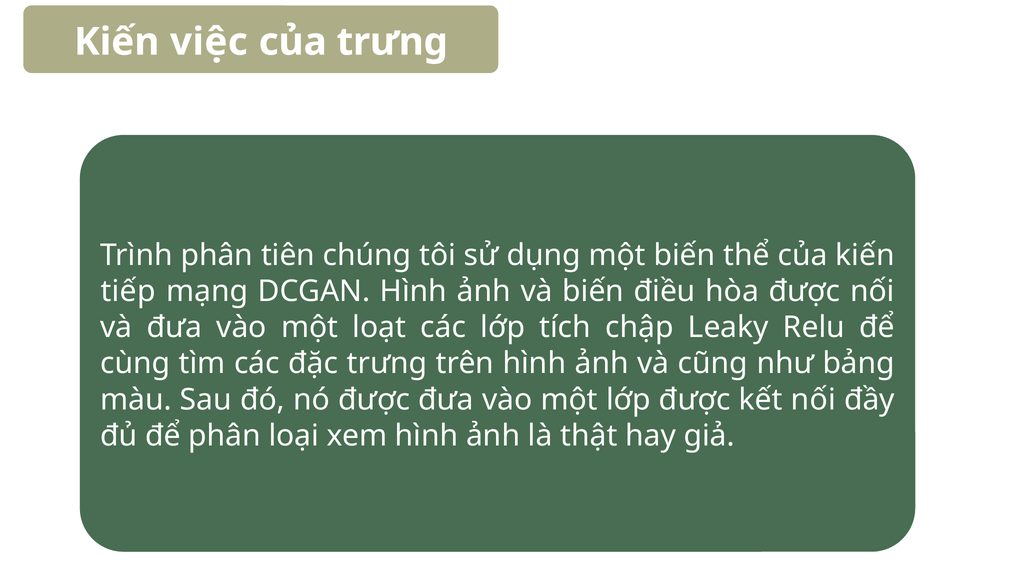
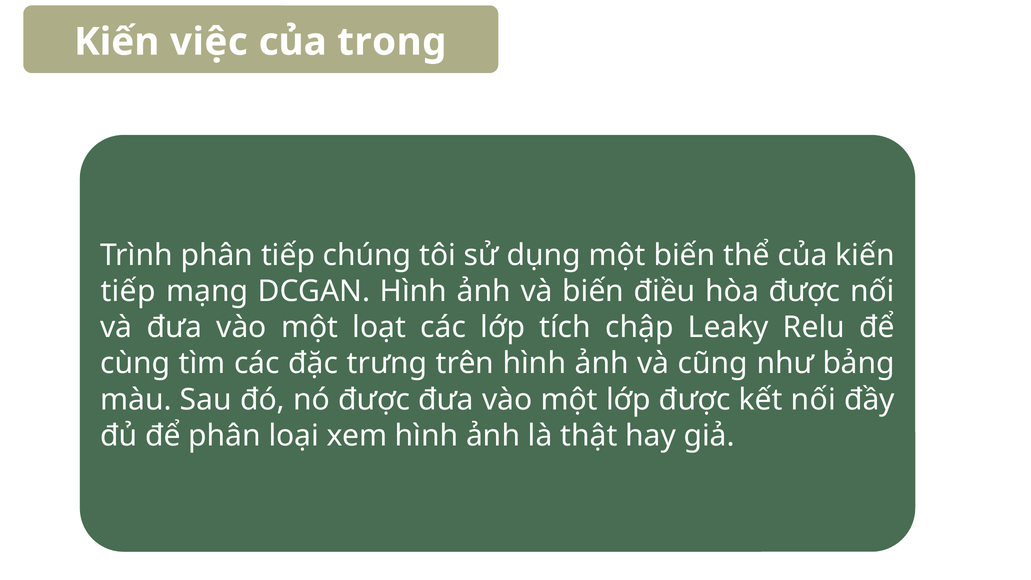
của trưng: trưng -> trong
phân tiên: tiên -> tiếp
